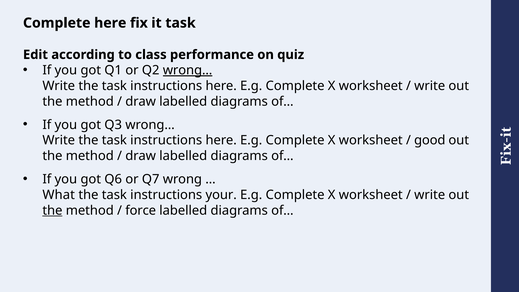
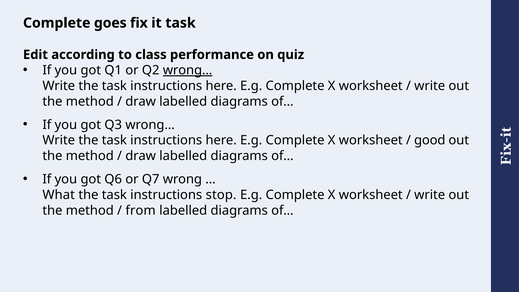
Complete here: here -> goes
your: your -> stop
the at (52, 210) underline: present -> none
force: force -> from
